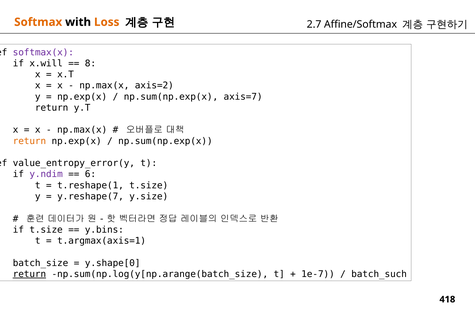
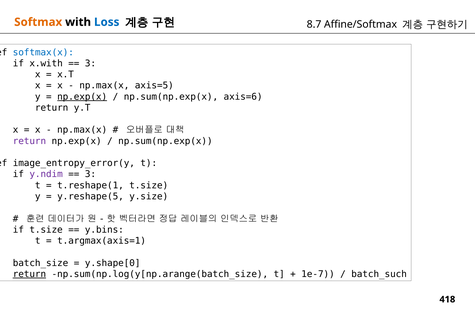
Loss colour: orange -> blue
2.7: 2.7 -> 8.7
softmax(x colour: purple -> blue
x.will: x.will -> x.with
8 at (90, 63): 8 -> 3
axis=2: axis=2 -> axis=5
np.exp(x at (82, 97) underline: none -> present
axis=7: axis=7 -> axis=6
return at (29, 141) colour: orange -> purple
value_entropy_error(y: value_entropy_error(y -> image_entropy_error(y
6 at (90, 174): 6 -> 3
y.reshape(7: y.reshape(7 -> y.reshape(5
